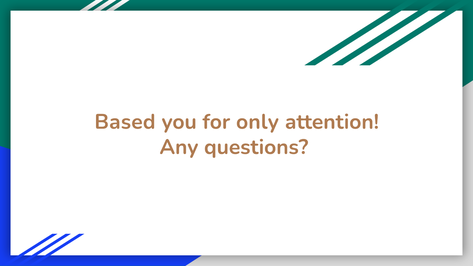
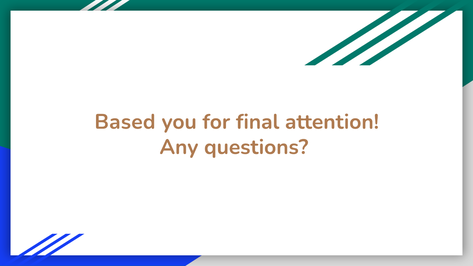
only: only -> final
